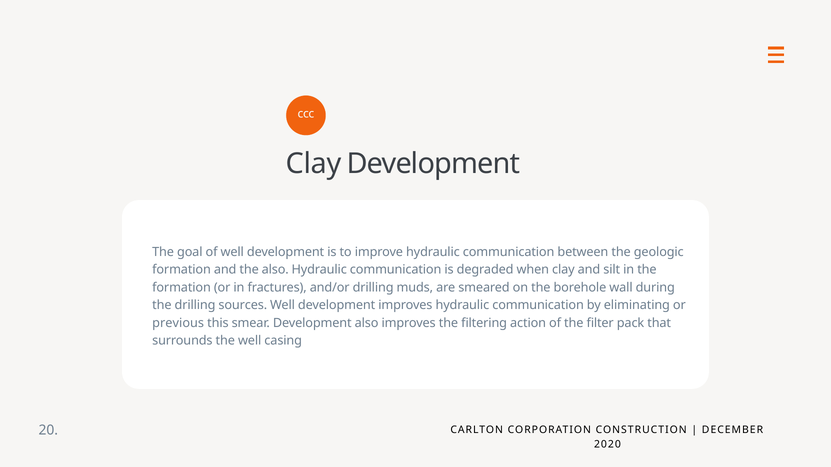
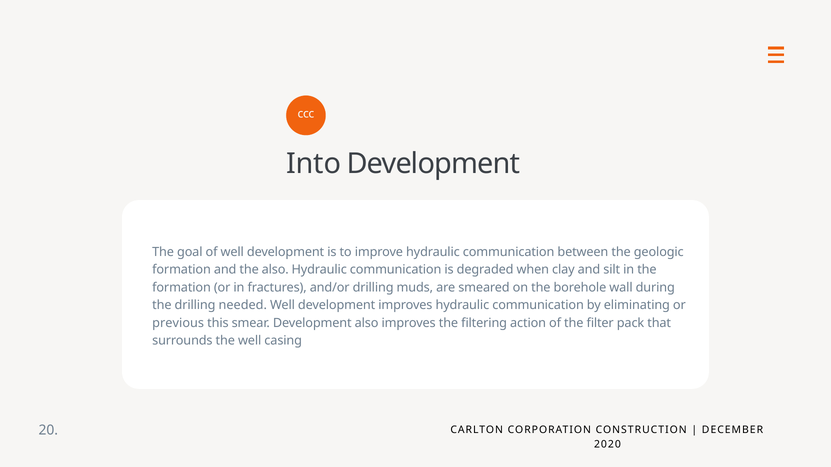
Clay at (314, 164): Clay -> Into
sources: sources -> needed
